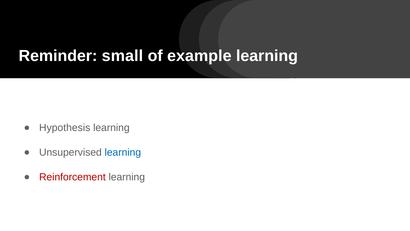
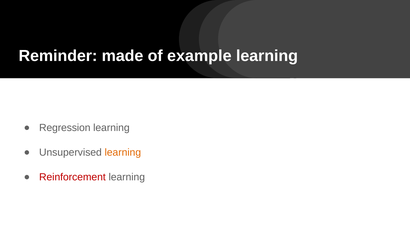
small: small -> made
Hypothesis: Hypothesis -> Regression
learning at (123, 152) colour: blue -> orange
